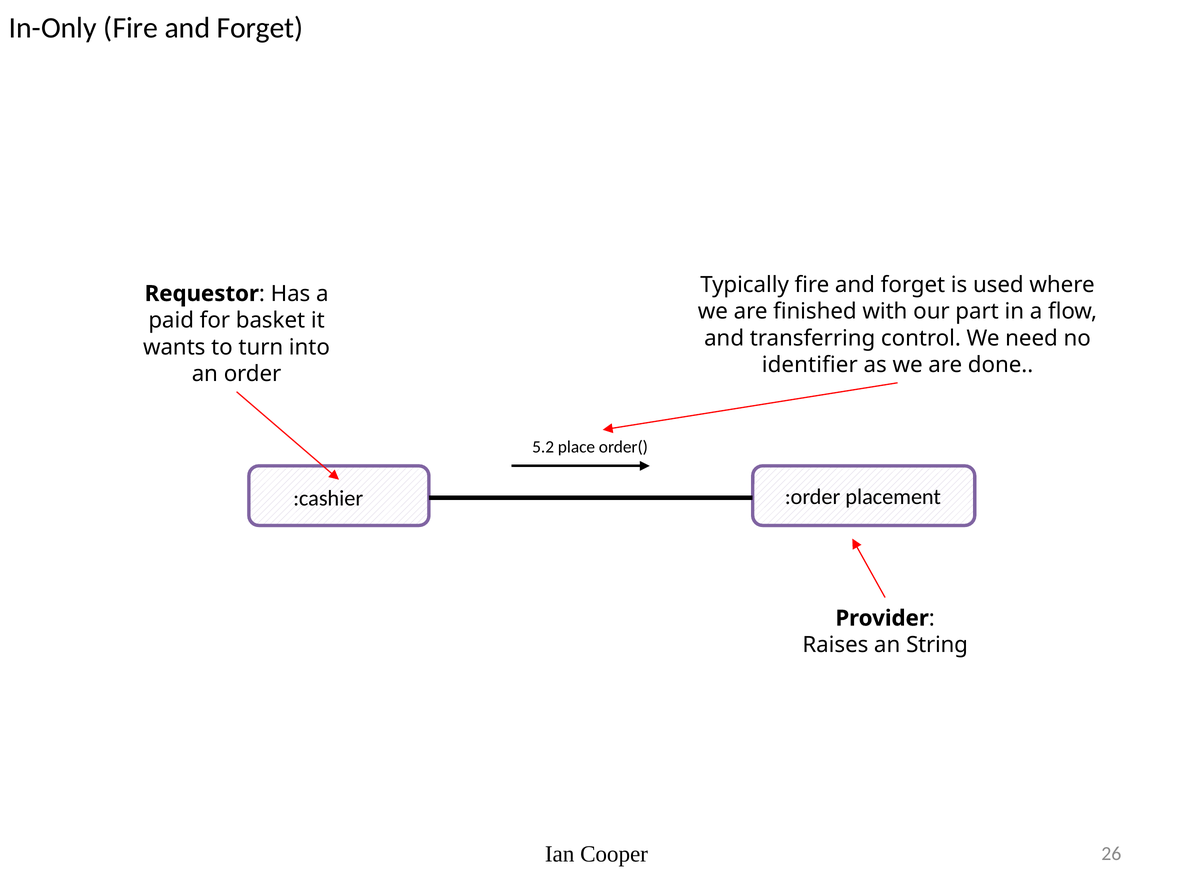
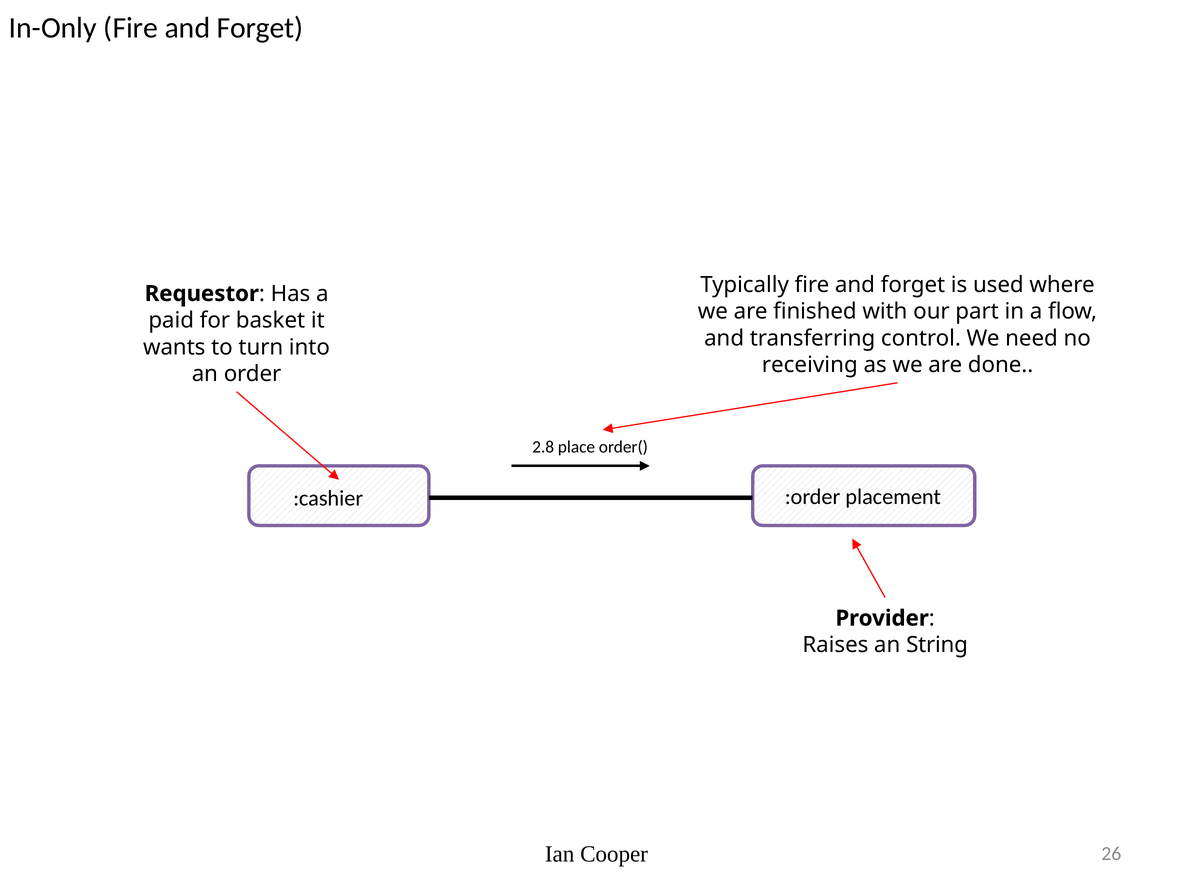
identifier: identifier -> receiving
5.2: 5.2 -> 2.8
